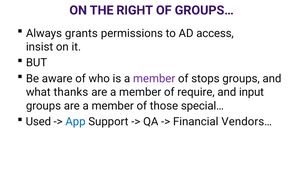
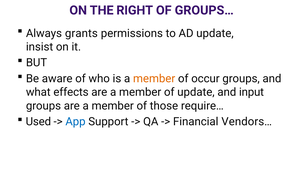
AD access: access -> update
member at (154, 79) colour: purple -> orange
stops: stops -> occur
thanks: thanks -> effects
of require: require -> update
special…: special… -> require…
